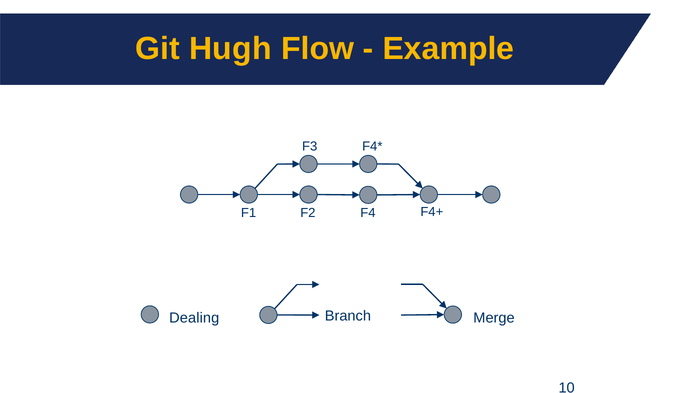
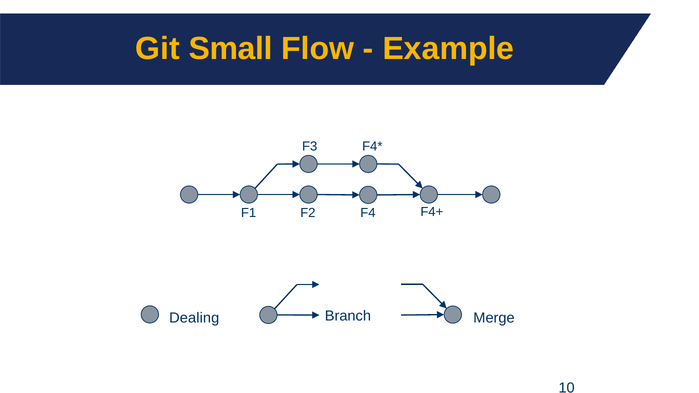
Hugh: Hugh -> Small
